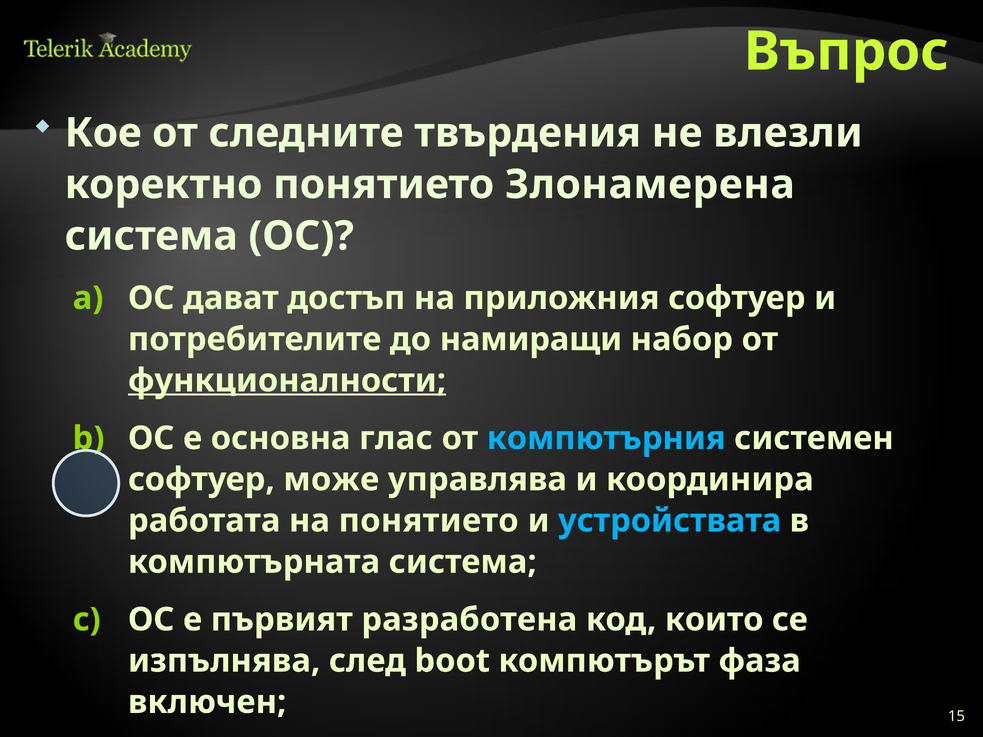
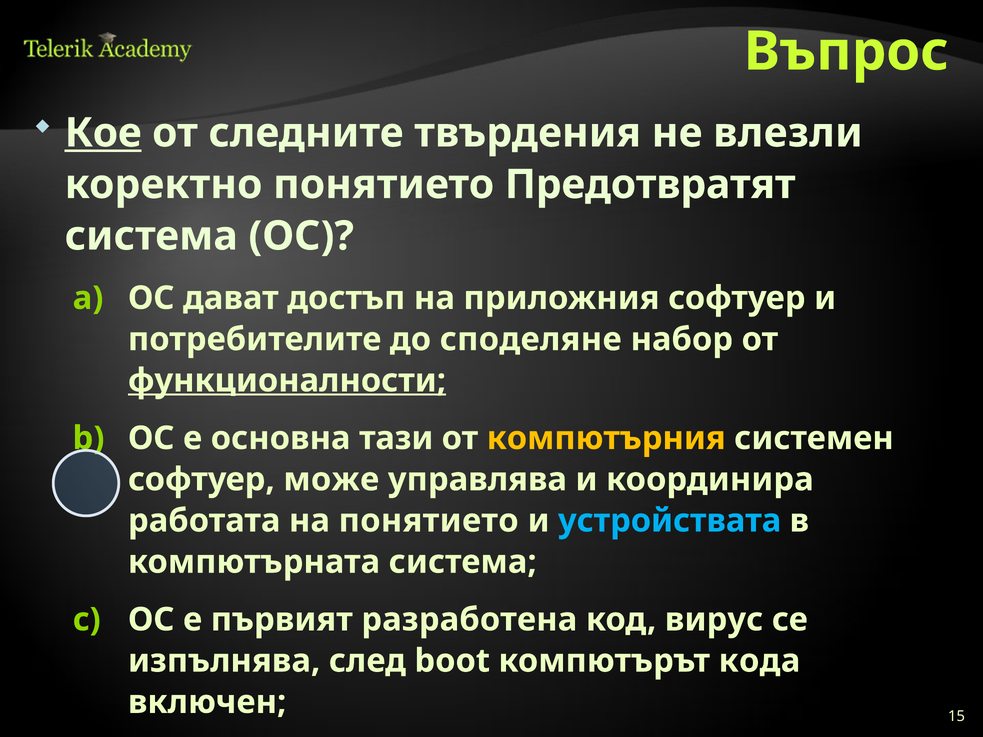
Кое underline: none -> present
Злонамерена: Злонамерена -> Предотвратят
намиращи: намиращи -> споделяне
глас: глас -> тази
компютърния colour: light blue -> yellow
които: които -> вирус
фаза: фаза -> кода
